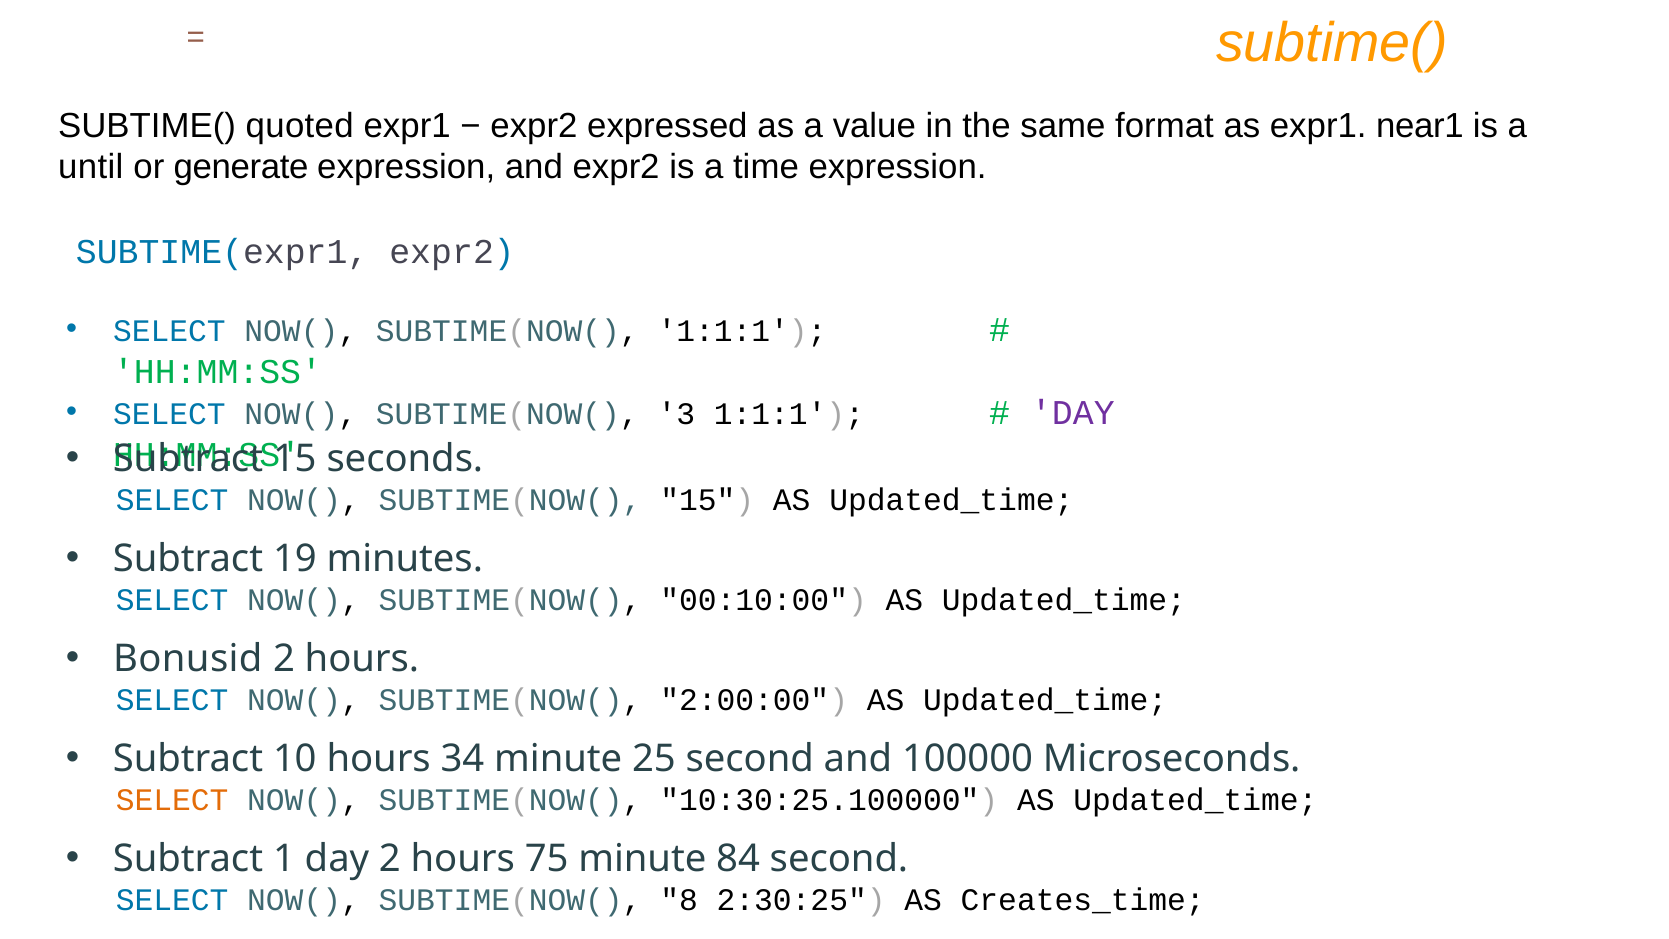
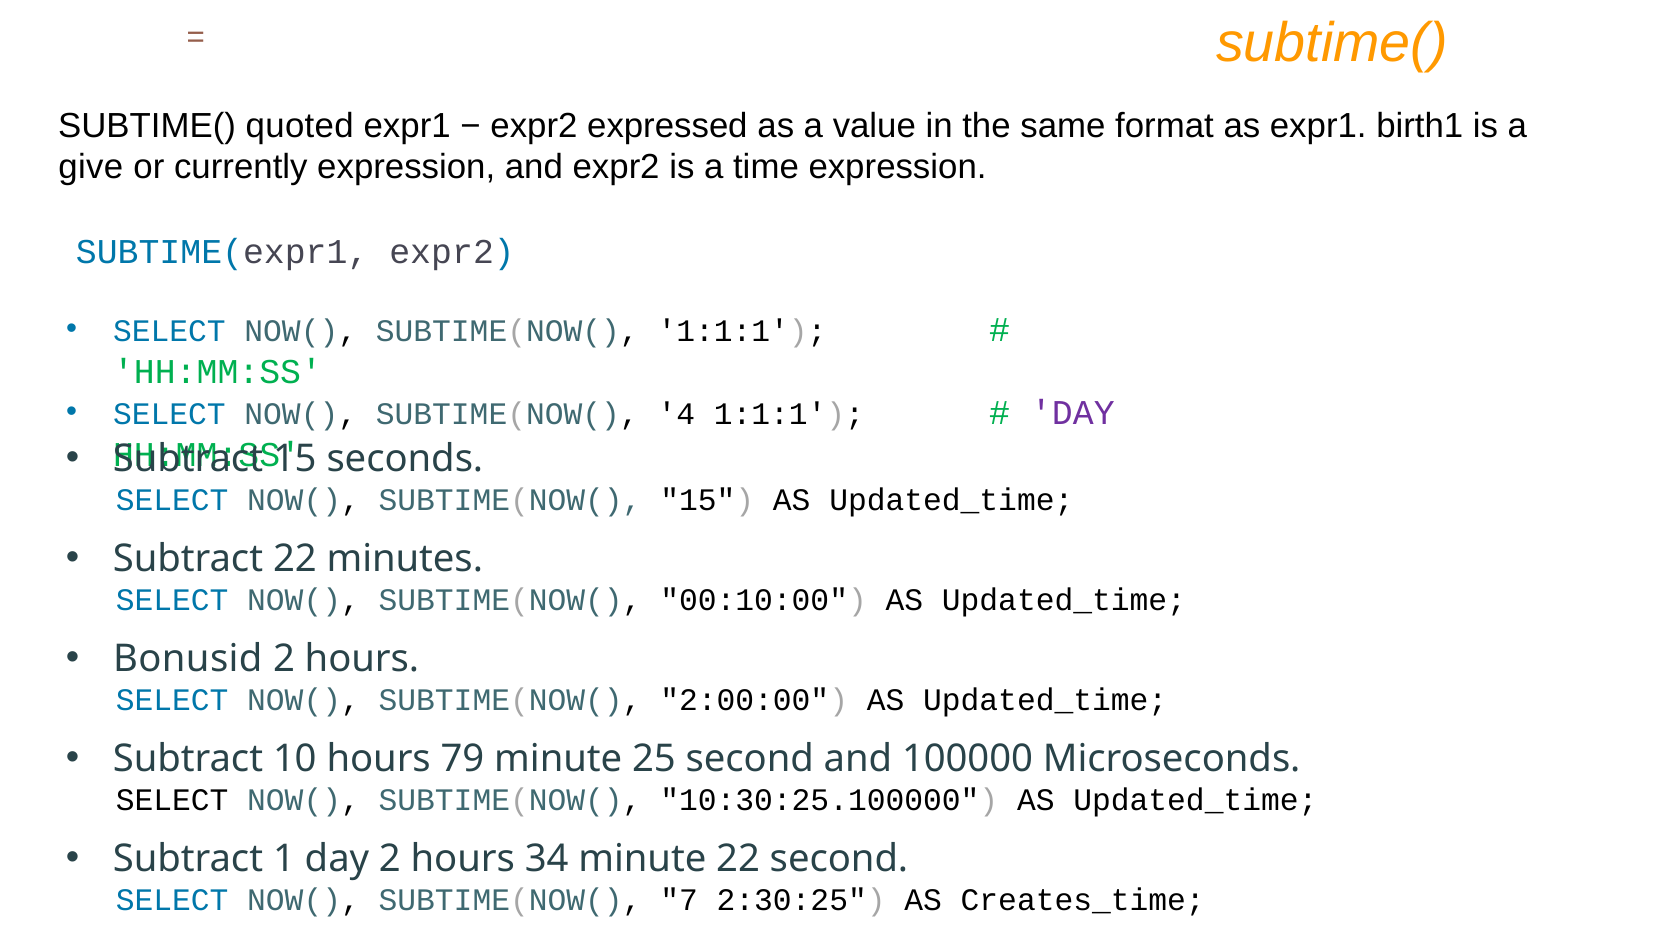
near1: near1 -> birth1
until: until -> give
generate: generate -> currently
3: 3 -> 4
Subtract 19: 19 -> 22
34: 34 -> 79
SELECT at (172, 800) colour: orange -> black
75: 75 -> 34
minute 84: 84 -> 22
8: 8 -> 7
